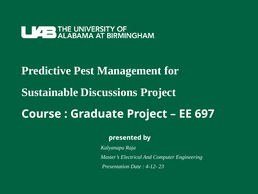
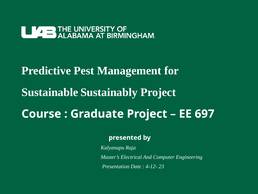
Discussions: Discussions -> Sustainably
